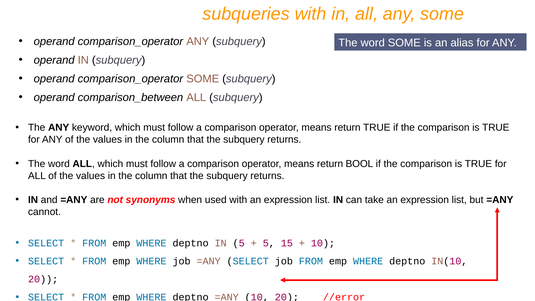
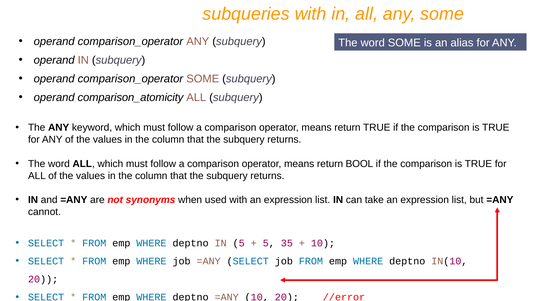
comparison_between: comparison_between -> comparison_atomicity
15: 15 -> 35
